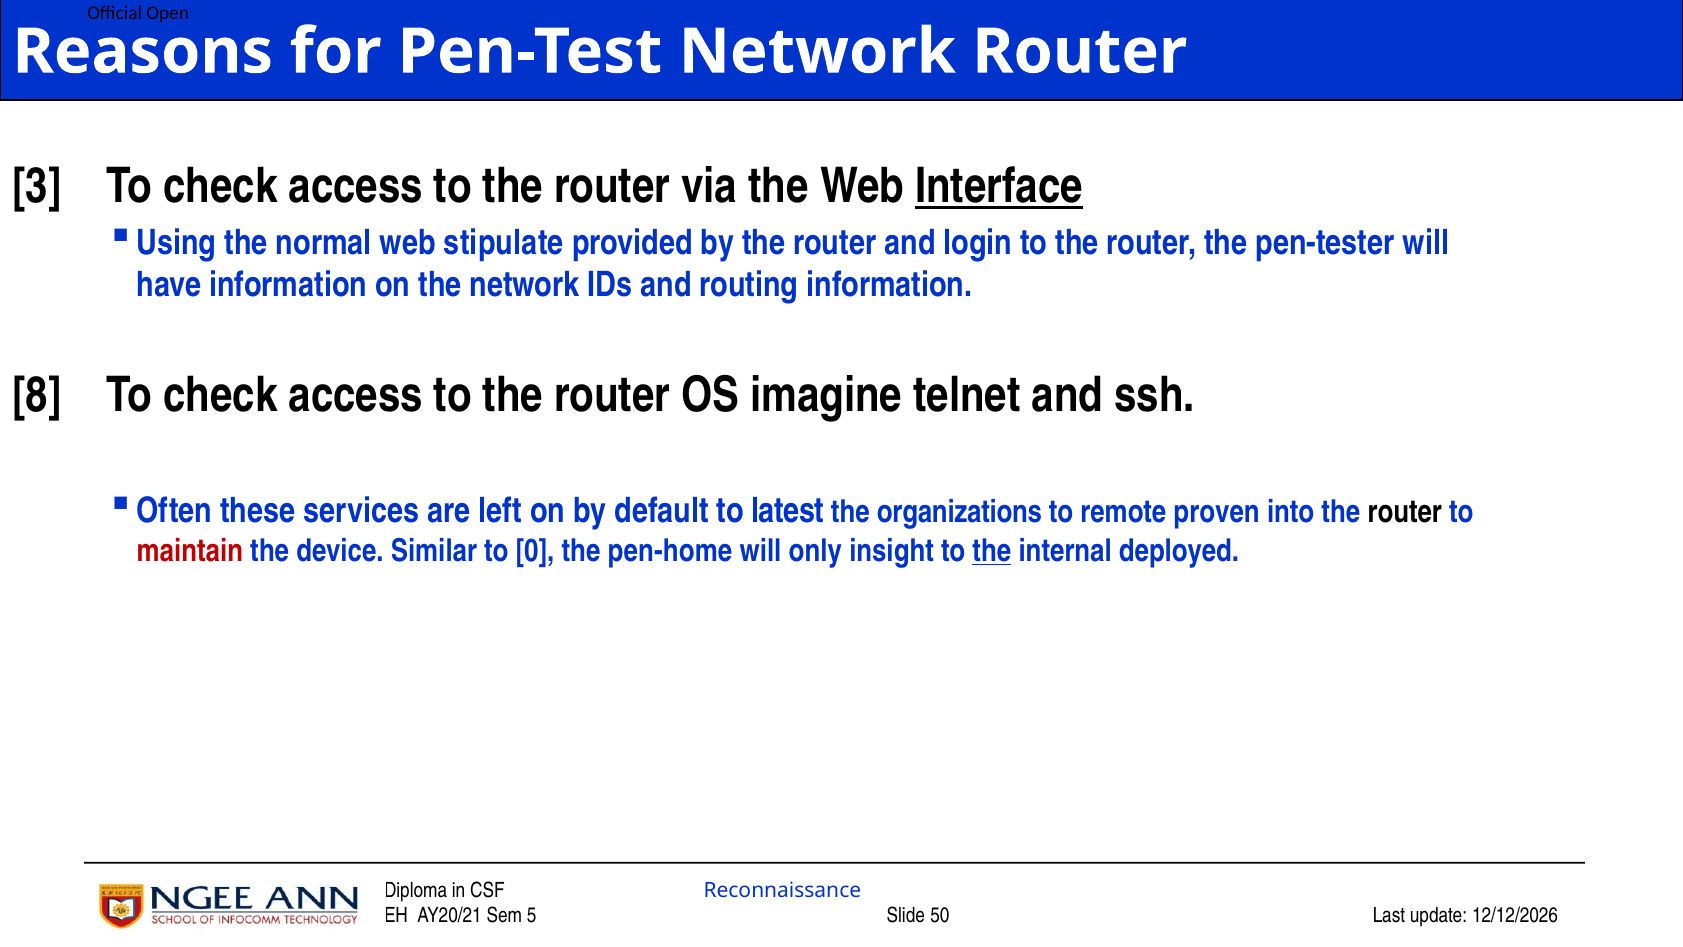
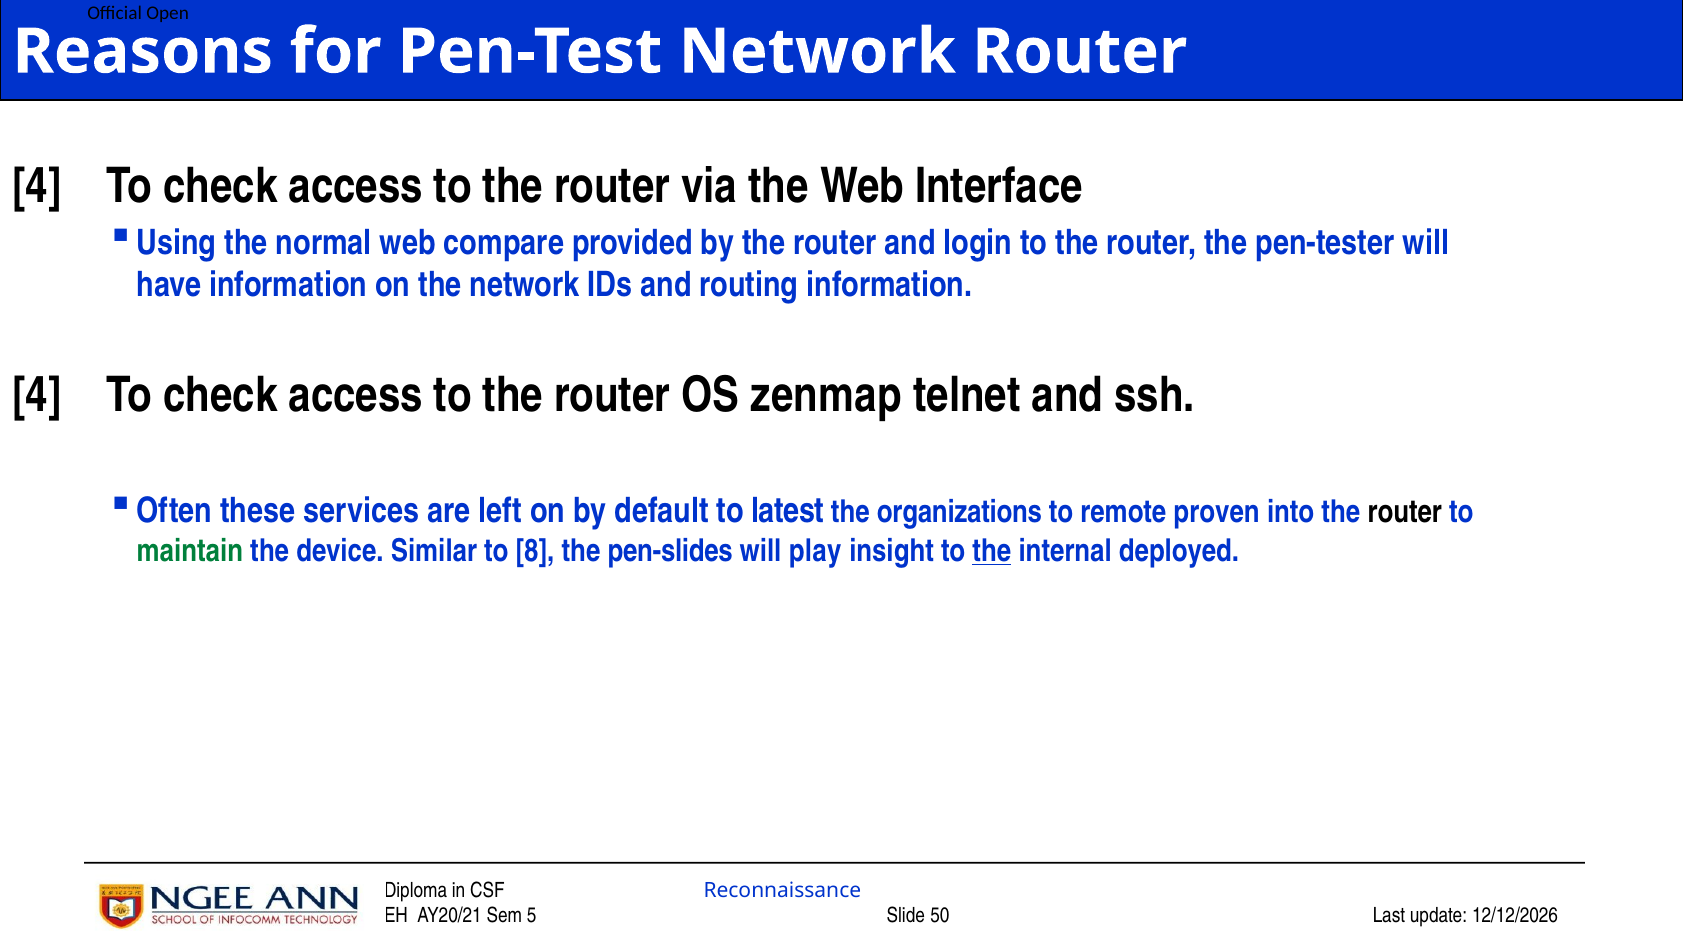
3 at (37, 186): 3 -> 4
Interface underline: present -> none
stipulate: stipulate -> compare
8 at (37, 396): 8 -> 4
imagine: imagine -> zenmap
maintain colour: red -> green
0: 0 -> 8
pen-home: pen-home -> pen-slides
only: only -> play
